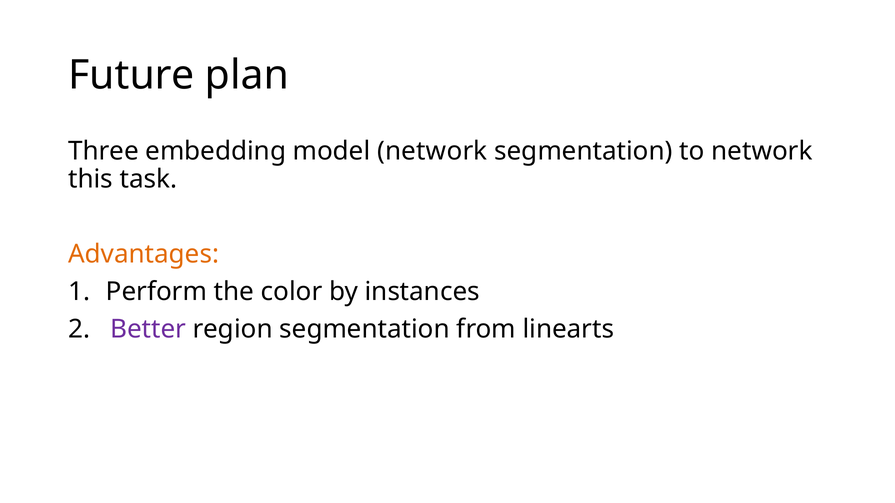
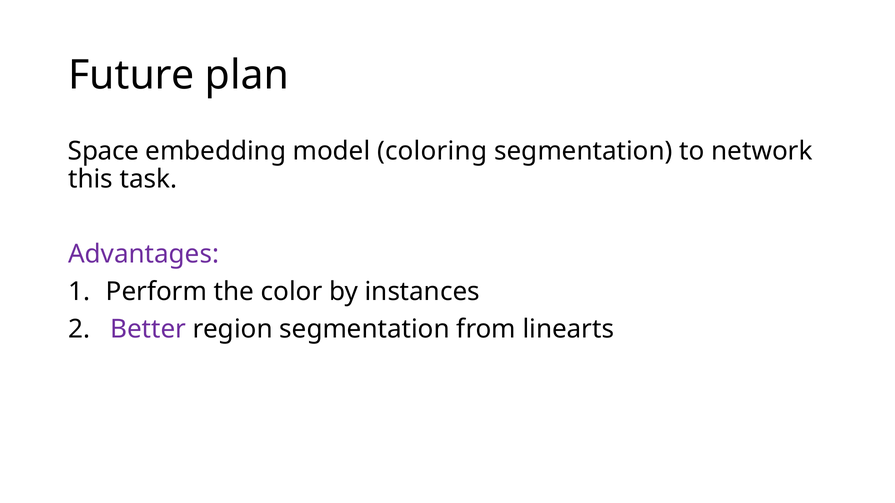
Three: Three -> Space
model network: network -> coloring
Advantages colour: orange -> purple
